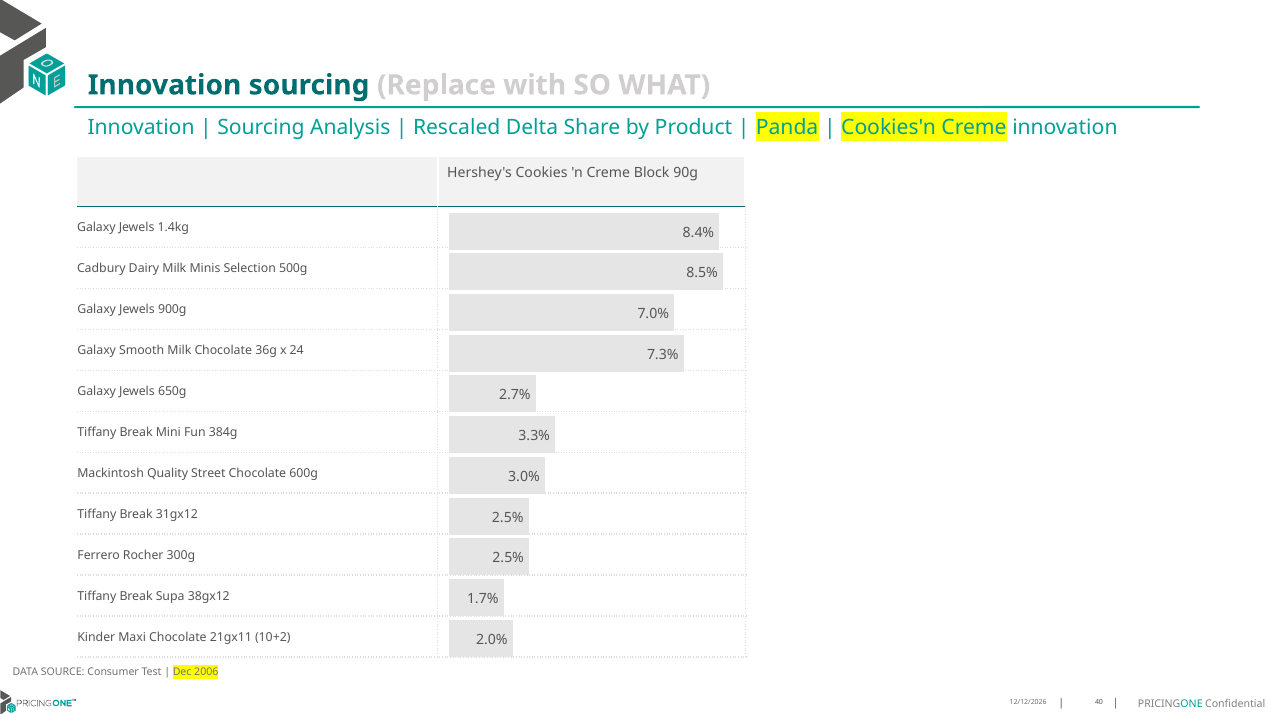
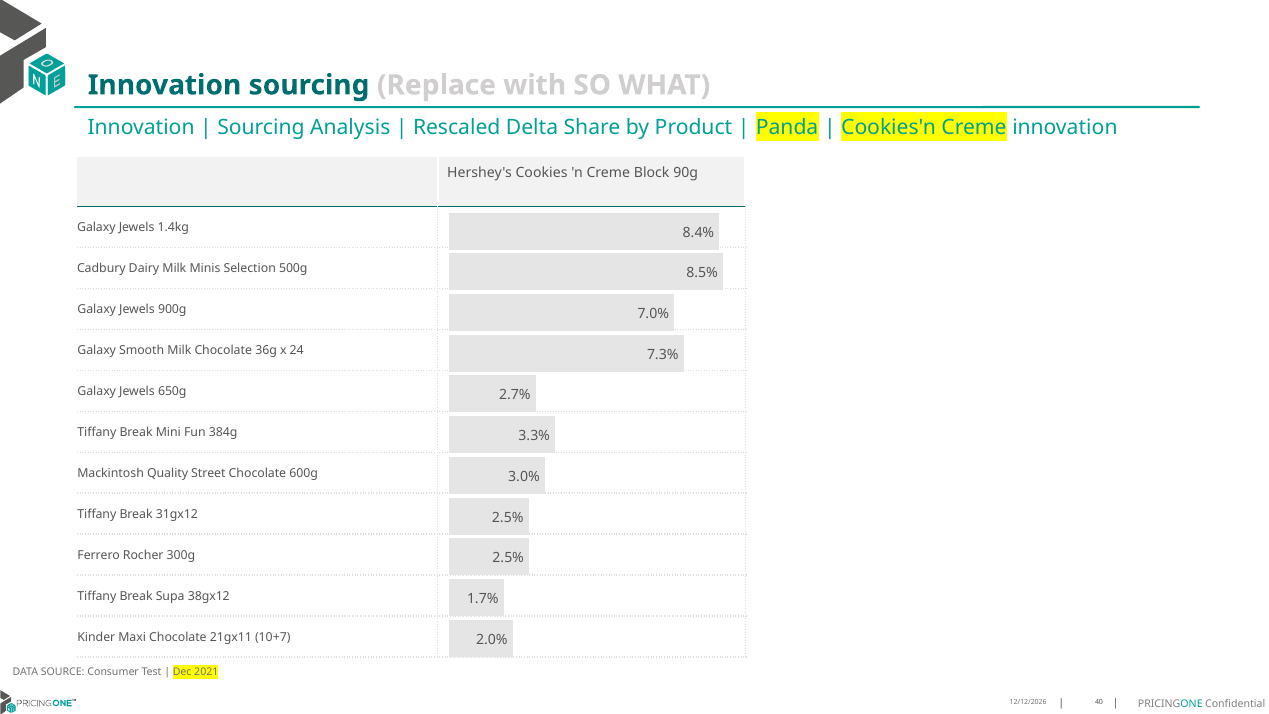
10+2: 10+2 -> 10+7
2006: 2006 -> 2021
